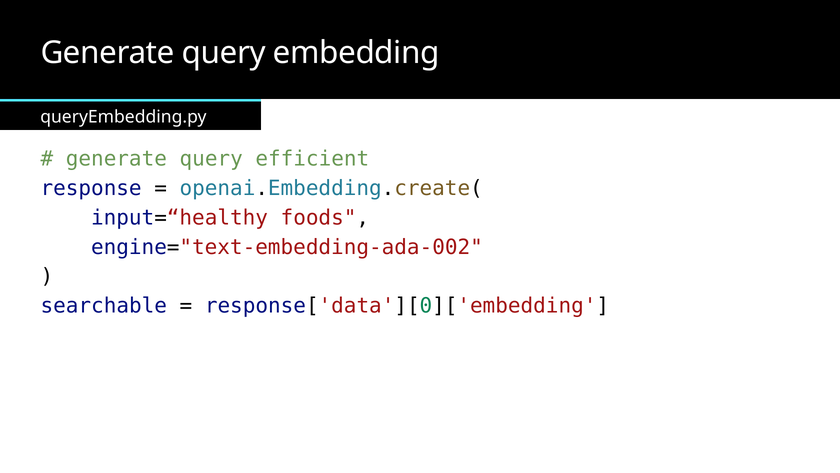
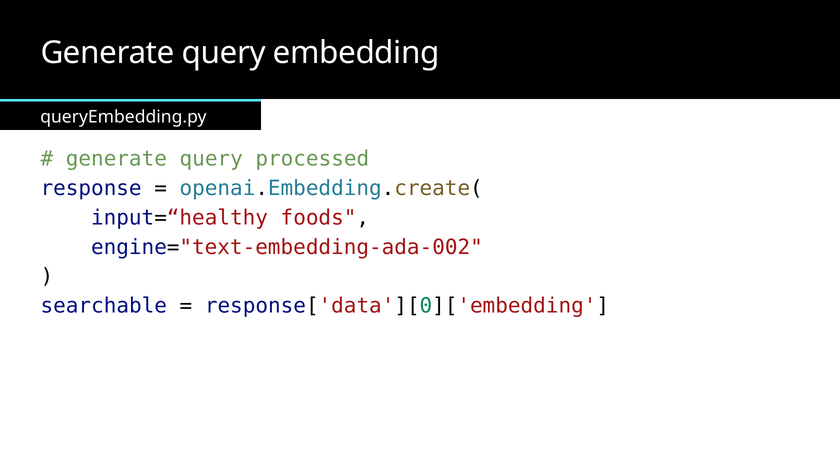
efficient: efficient -> processed
